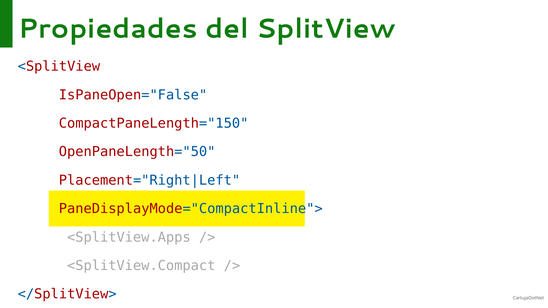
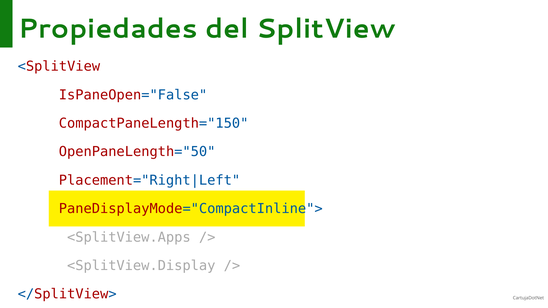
<SplitView.Compact: <SplitView.Compact -> <SplitView.Display
